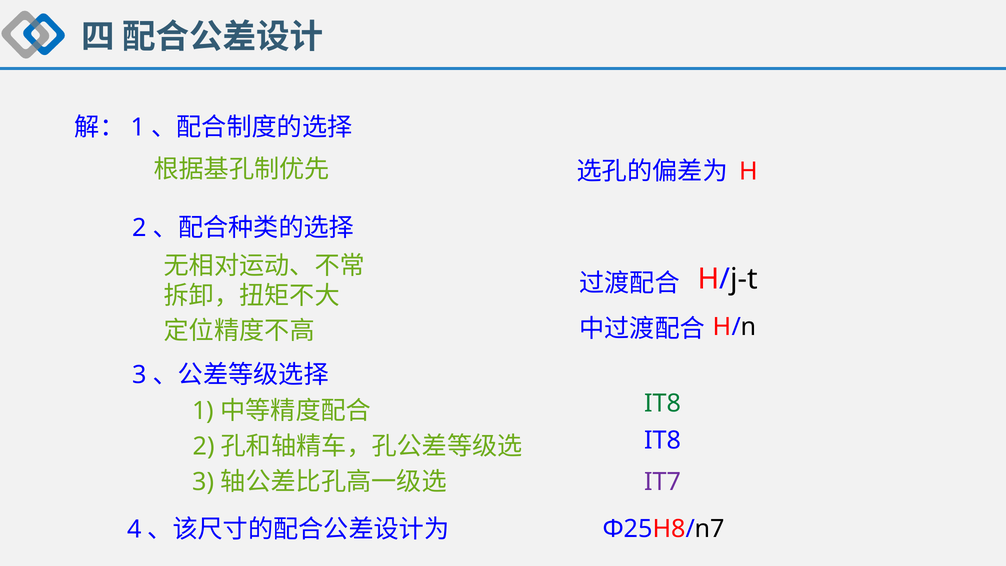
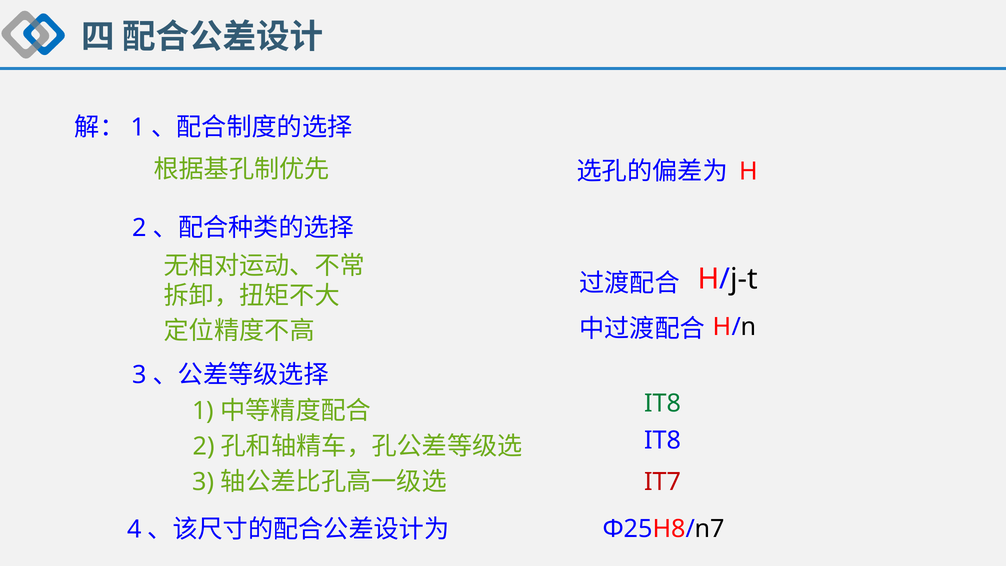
IT7 colour: purple -> red
